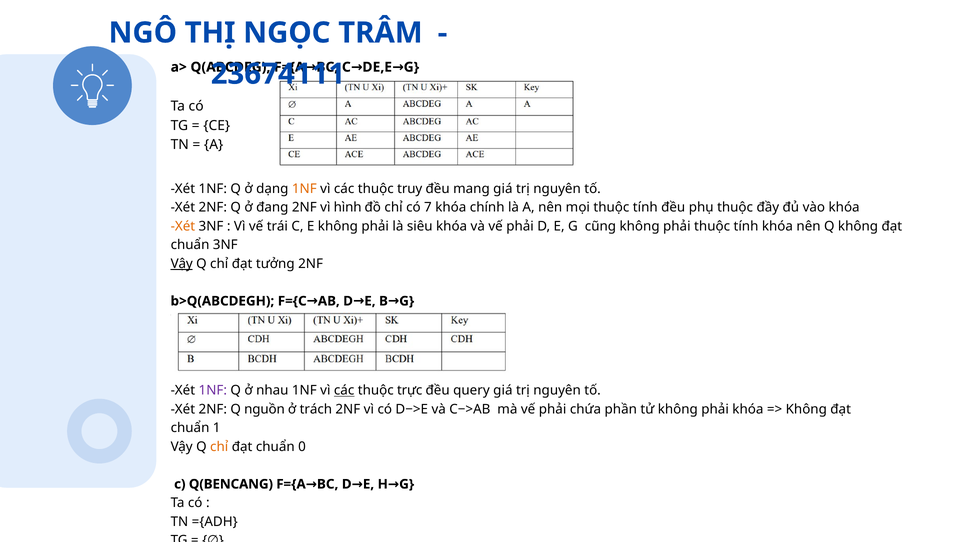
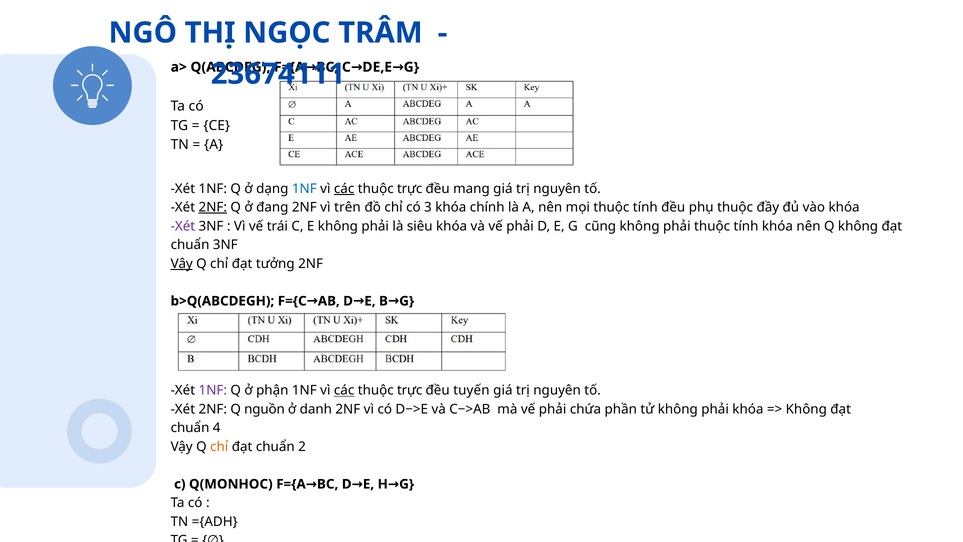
1NF at (304, 189) colour: orange -> blue
các at (344, 189) underline: none -> present
truy at (410, 189): truy -> trực
2NF at (213, 207) underline: none -> present
hình: hình -> trên
7: 7 -> 3
Xét at (183, 226) colour: orange -> purple
nhau: nhau -> phận
query: query -> tuyến
trách: trách -> danh
1: 1 -> 4
0: 0 -> 2
Q(BENCANG: Q(BENCANG -> Q(MONHOC
